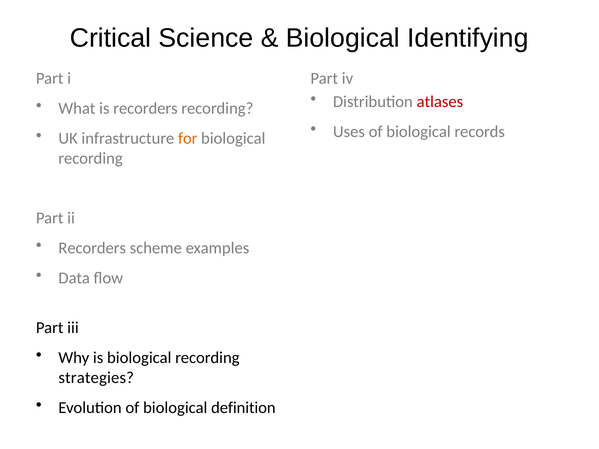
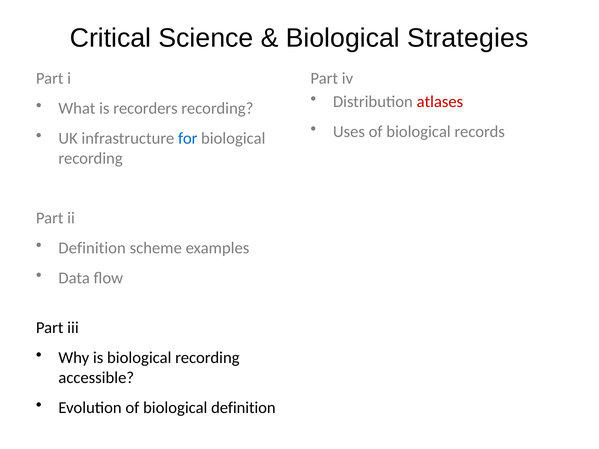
Identifying: Identifying -> Strategies
for colour: orange -> blue
Recorders at (92, 248): Recorders -> Definition
strategies: strategies -> accessible
